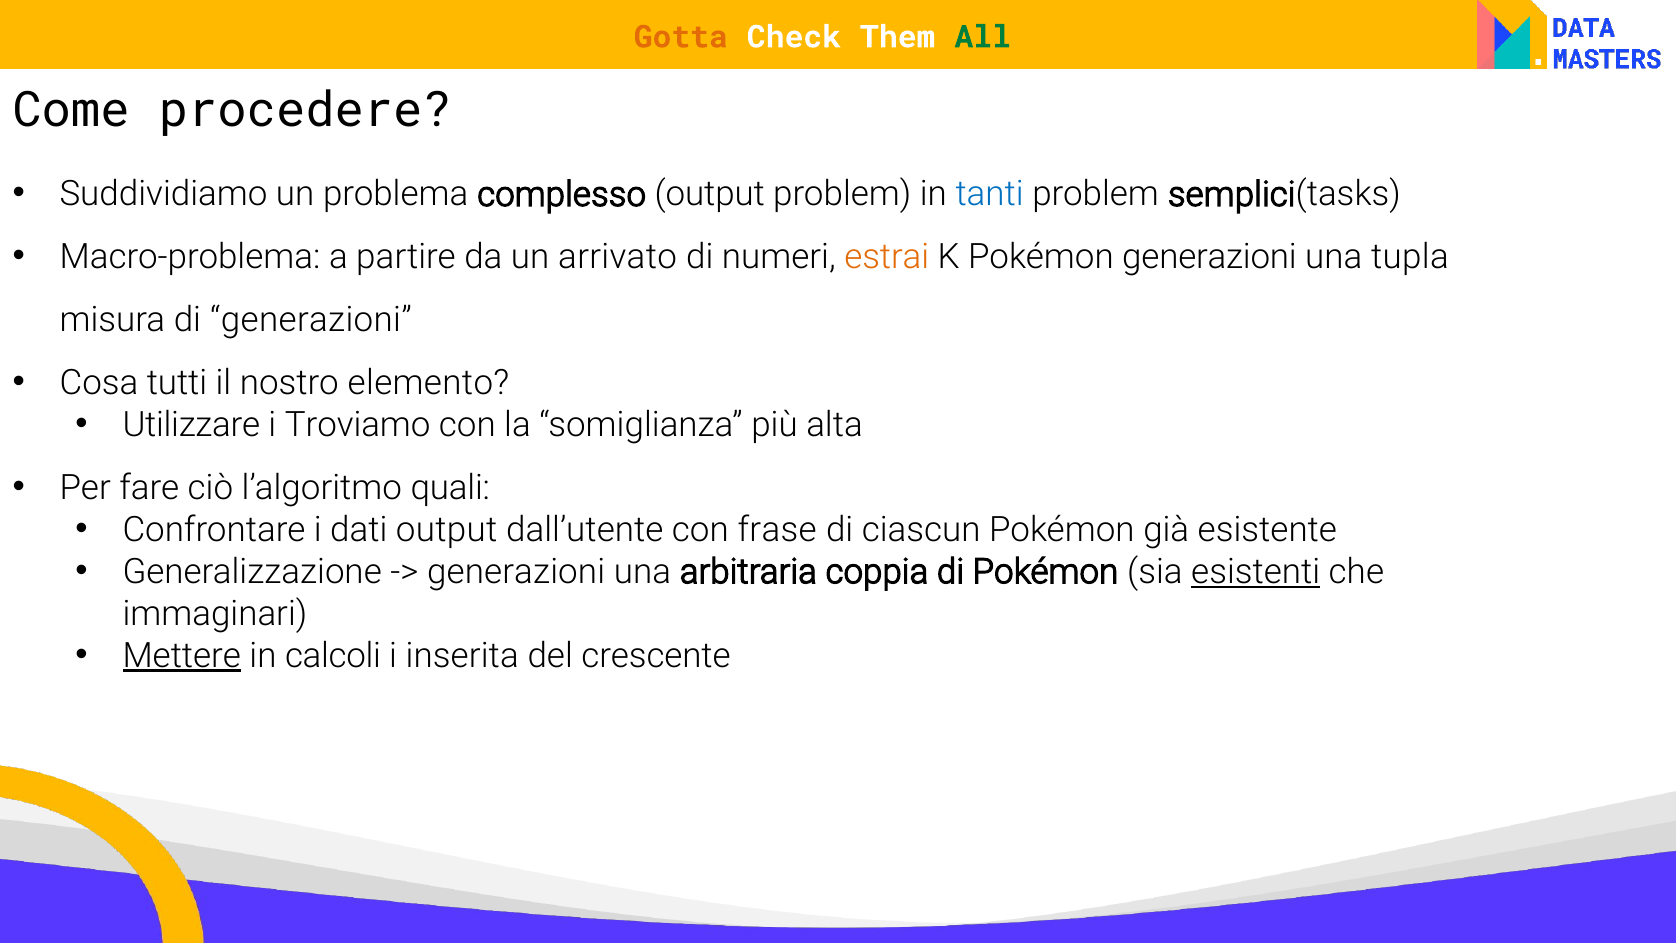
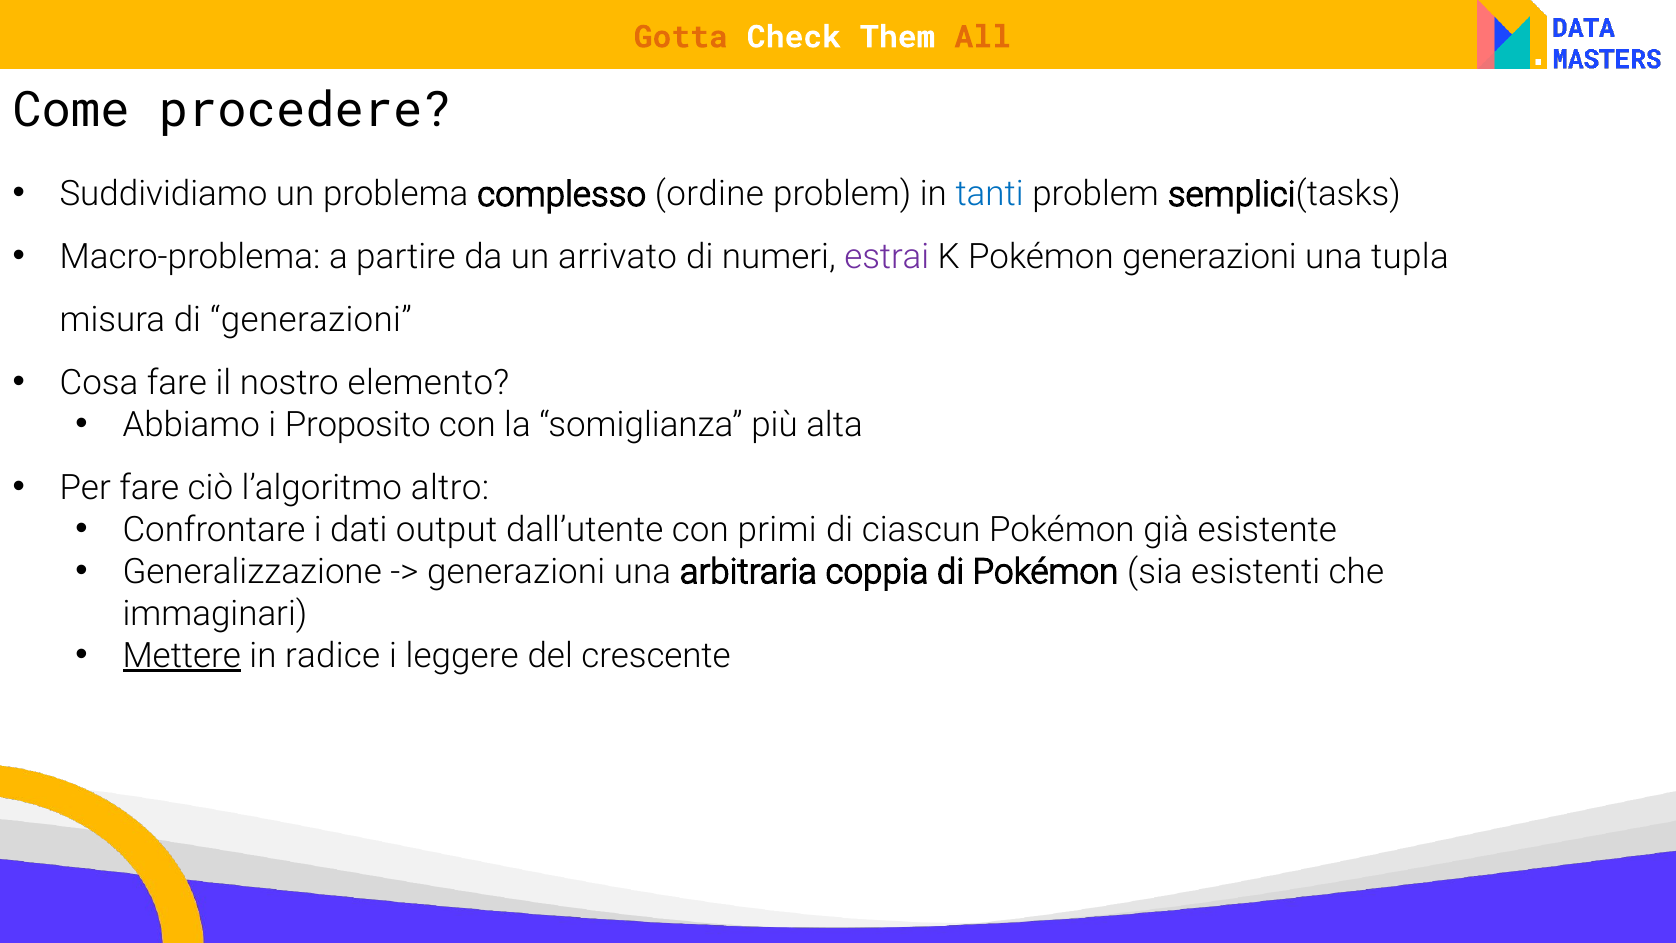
All colour: green -> orange
complesso output: output -> ordine
estrai colour: orange -> purple
Cosa tutti: tutti -> fare
Utilizzare: Utilizzare -> Abbiamo
Troviamo: Troviamo -> Proposito
quali: quali -> altro
frase: frase -> primi
esistenti underline: present -> none
calcoli: calcoli -> radice
inserita: inserita -> leggere
